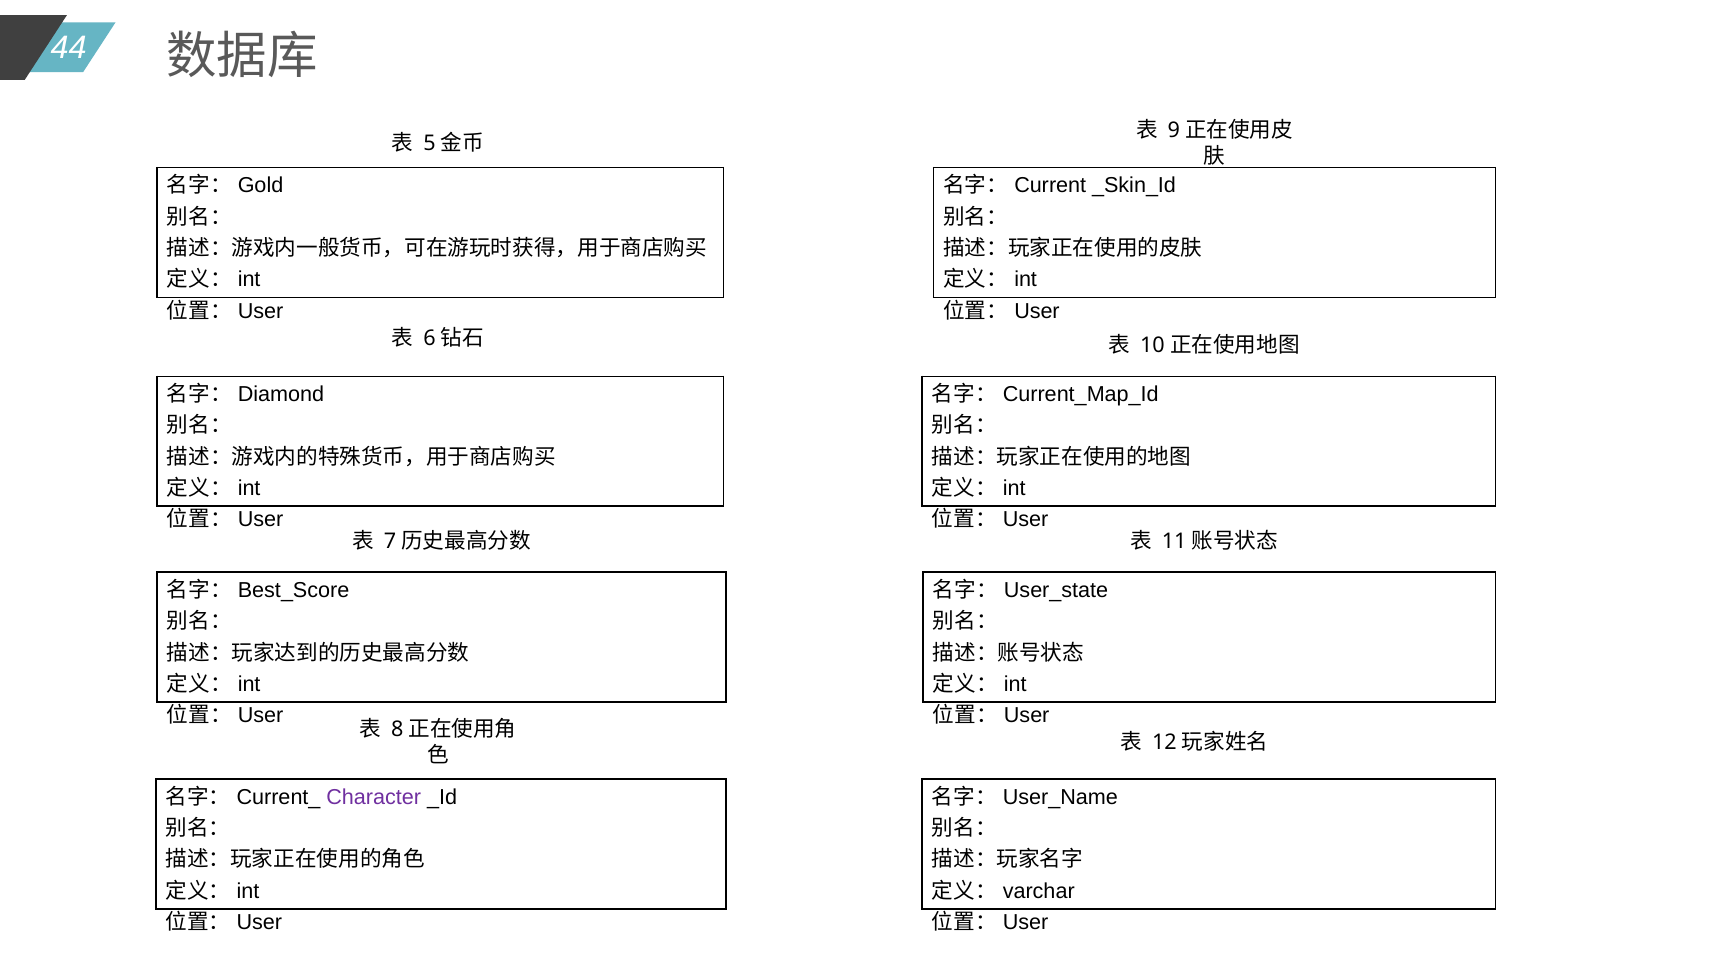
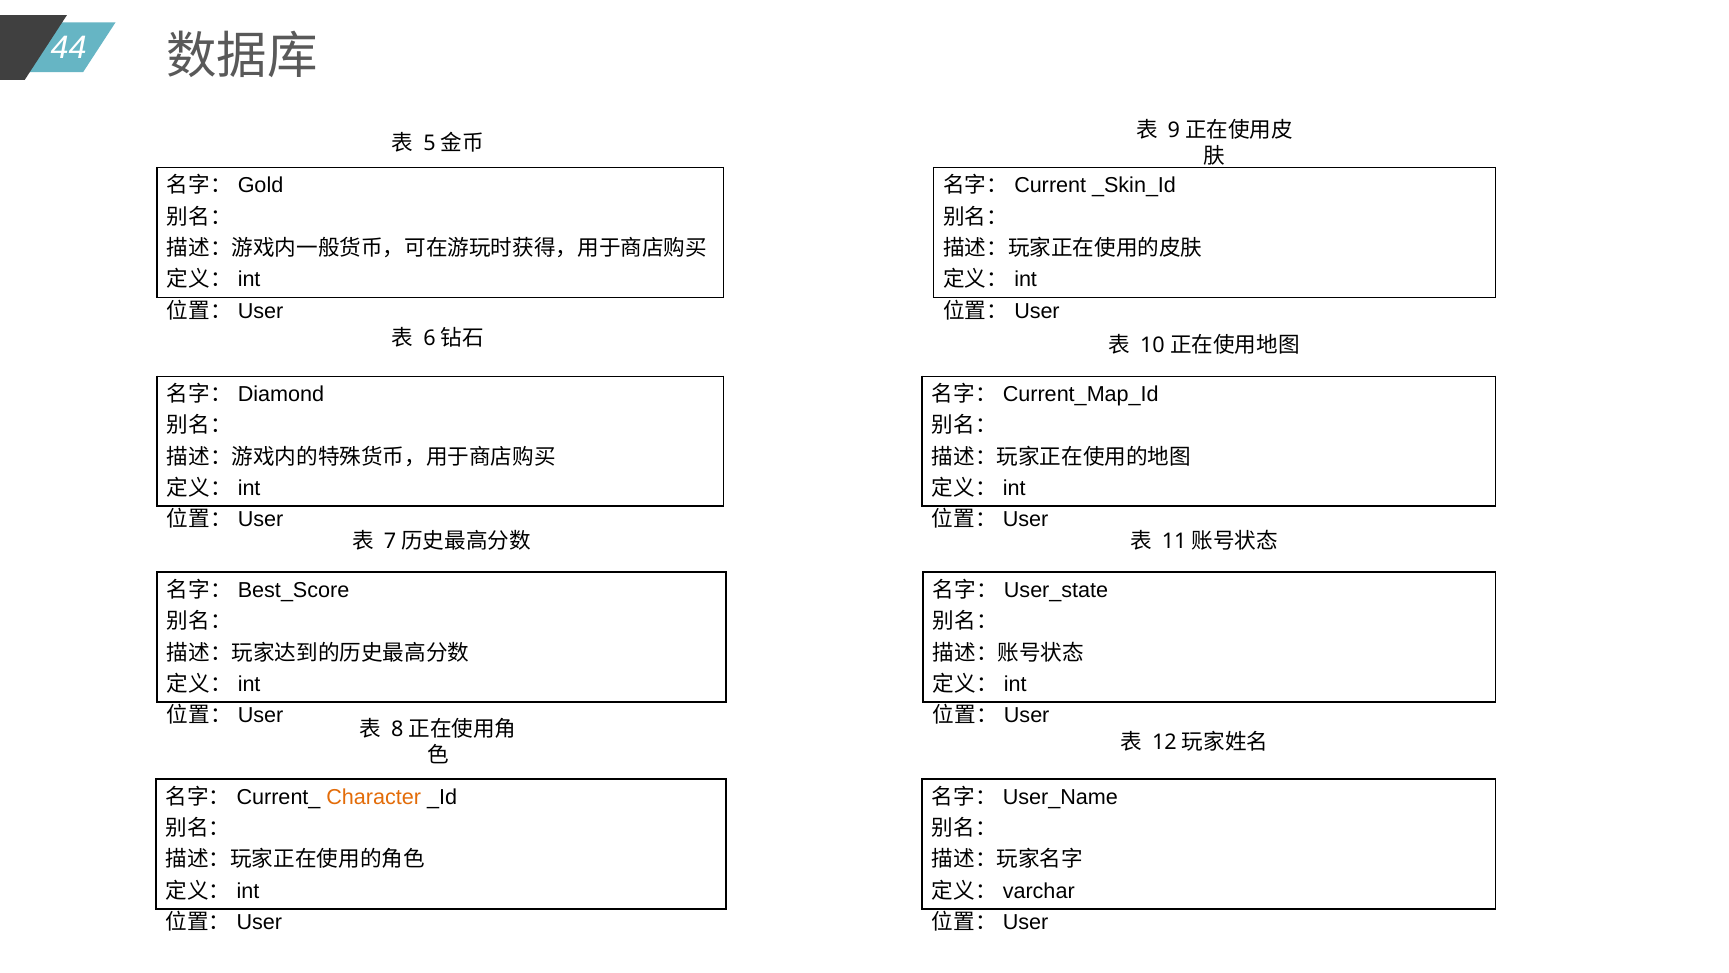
Character colour: purple -> orange
